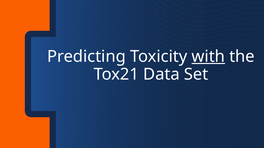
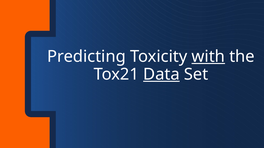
Data underline: none -> present
